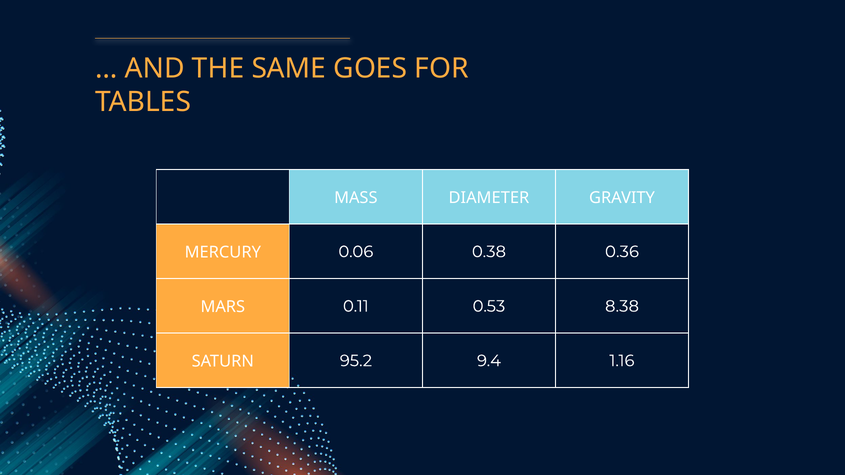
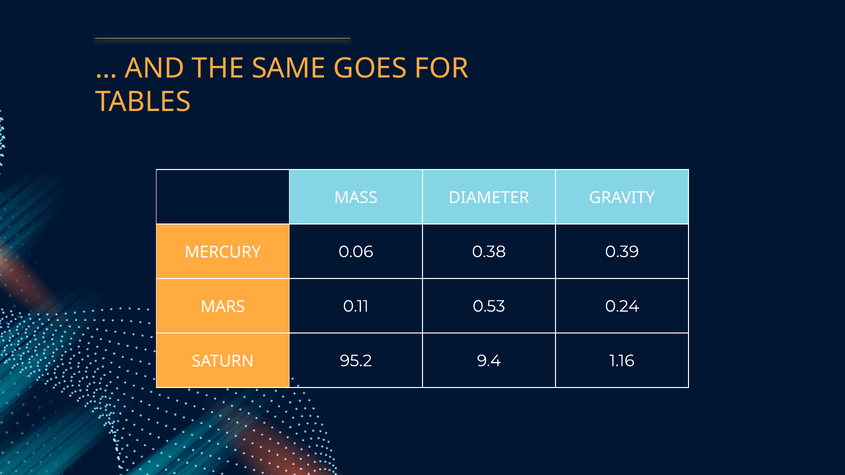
0.36: 0.36 -> 0.39
8.38: 8.38 -> 0.24
